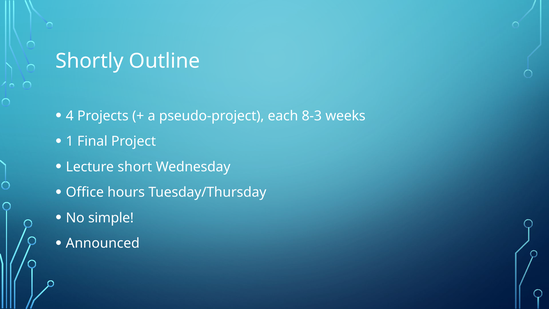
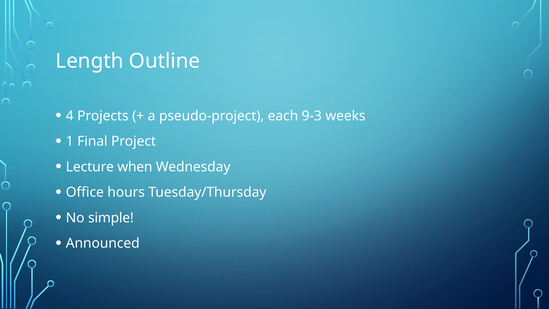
Shortly: Shortly -> Length
8-3: 8-3 -> 9-3
short: short -> when
